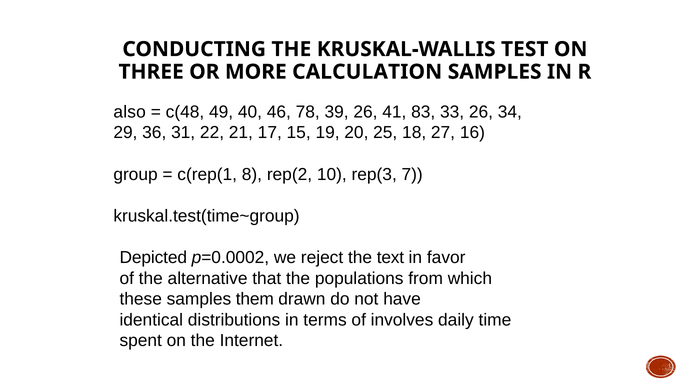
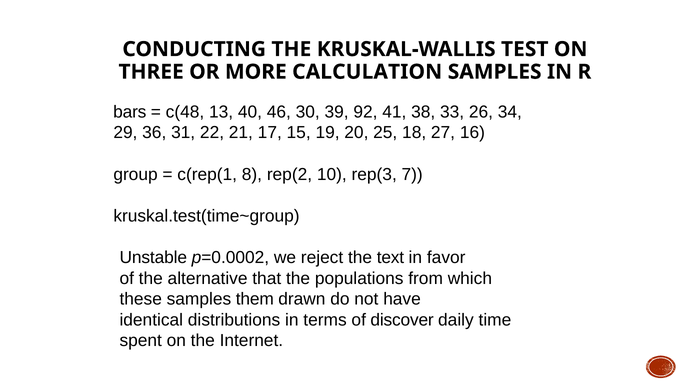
also: also -> bars
49: 49 -> 13
78: 78 -> 30
39 26: 26 -> 92
83: 83 -> 38
Depicted: Depicted -> Unstable
involves: involves -> discover
